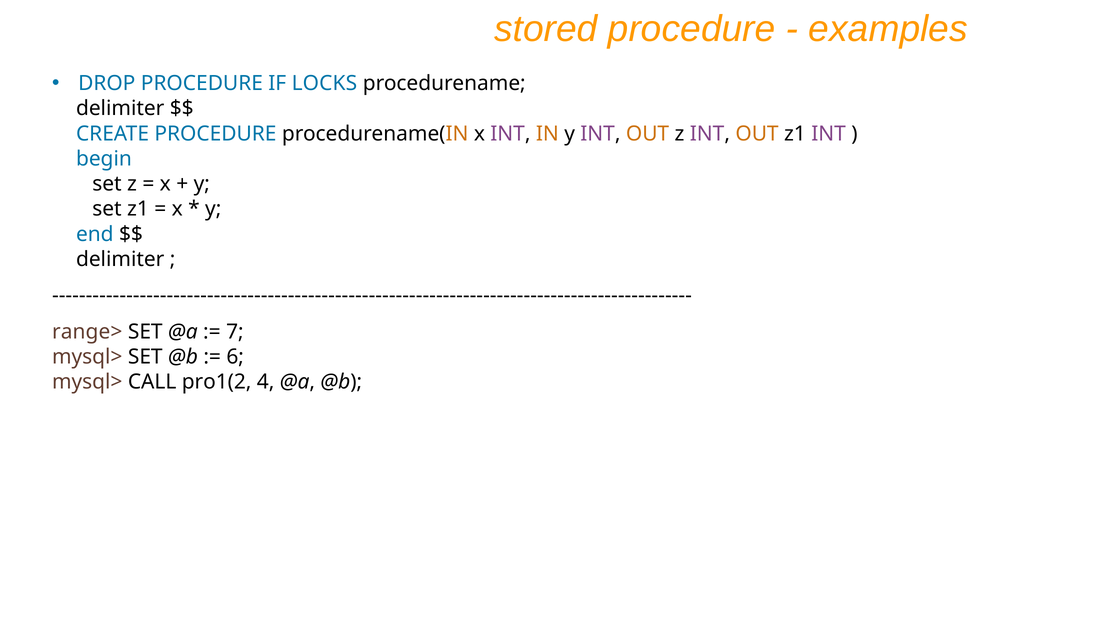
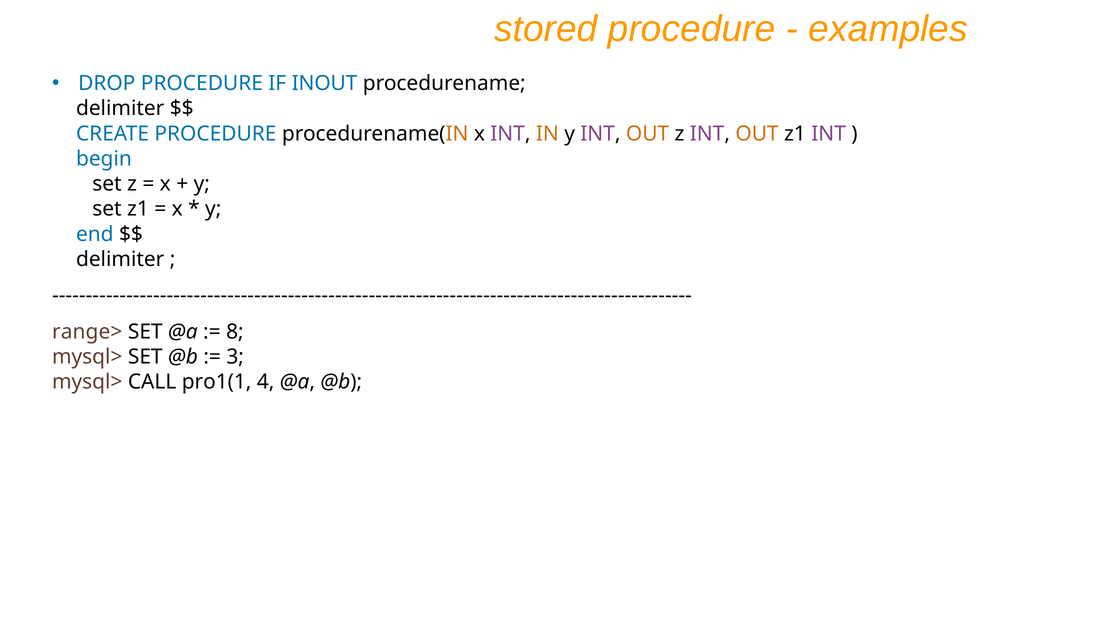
LOCKS: LOCKS -> INOUT
7: 7 -> 8
6: 6 -> 3
pro1(2: pro1(2 -> pro1(1
